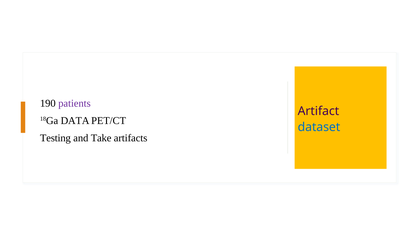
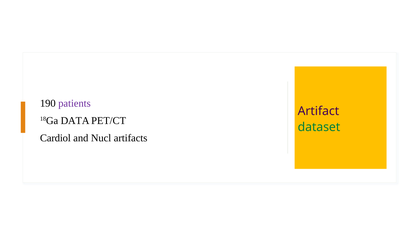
dataset colour: blue -> green
Testing: Testing -> Cardiol
Take: Take -> Nucl
